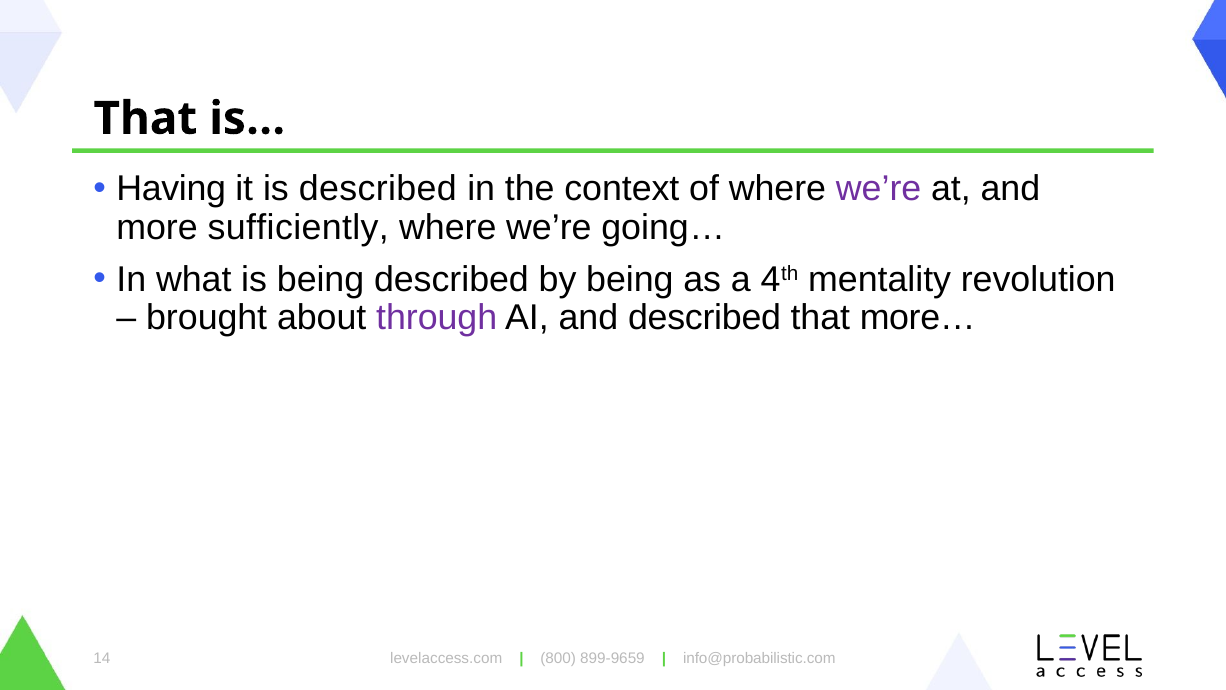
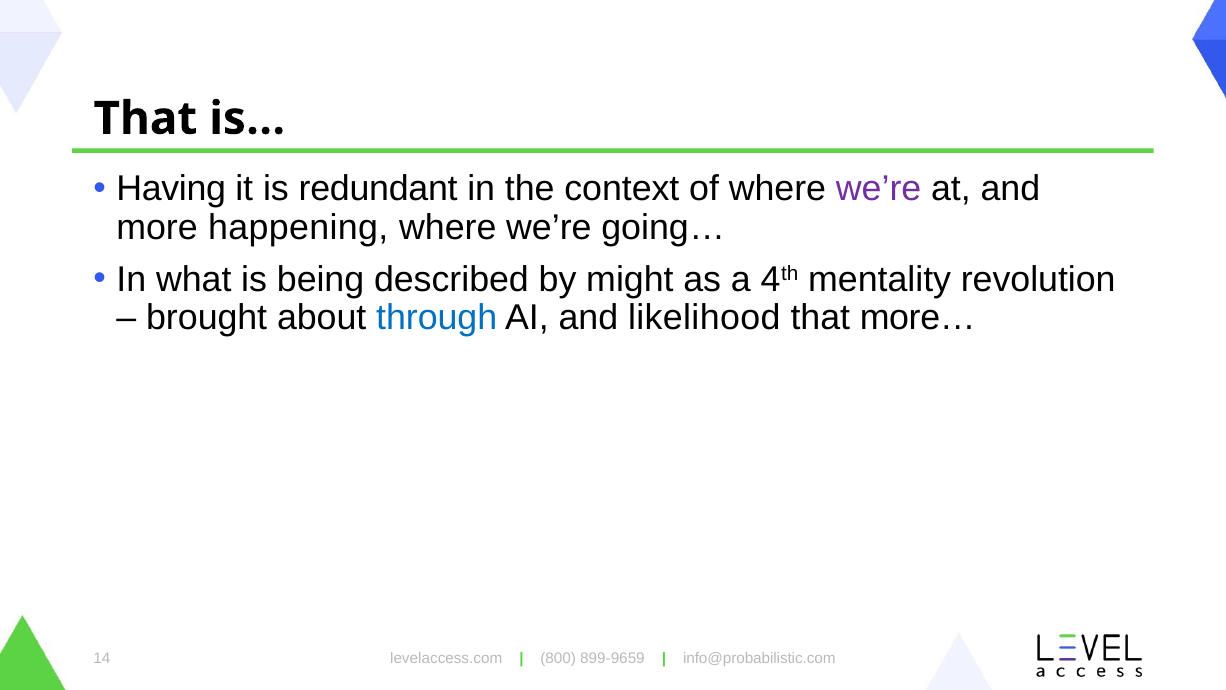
is described: described -> redundant
sufficiently: sufficiently -> happening
by being: being -> might
through colour: purple -> blue
and described: described -> likelihood
